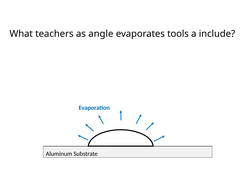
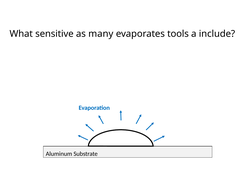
teachers: teachers -> sensitive
angle: angle -> many
